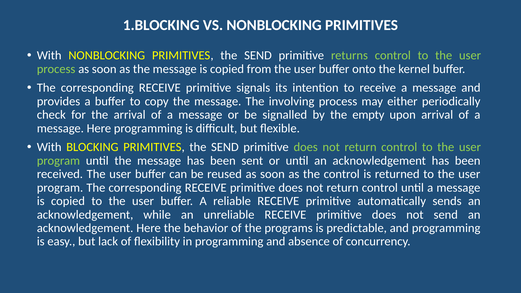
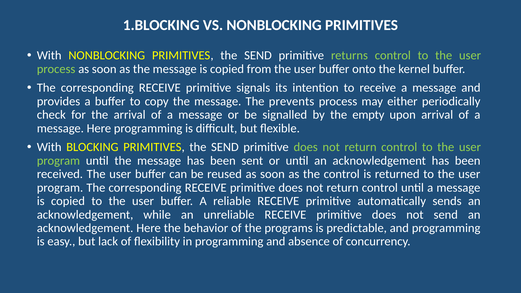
involving: involving -> prevents
